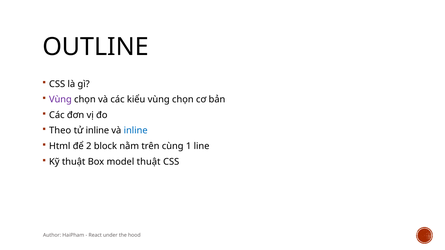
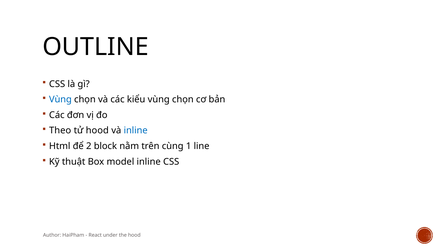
Vùng at (60, 100) colour: purple -> blue
tử inline: inline -> hood
model thuật: thuật -> inline
